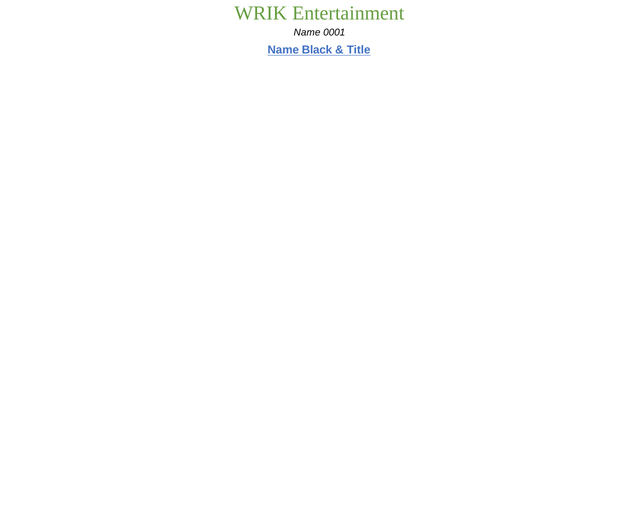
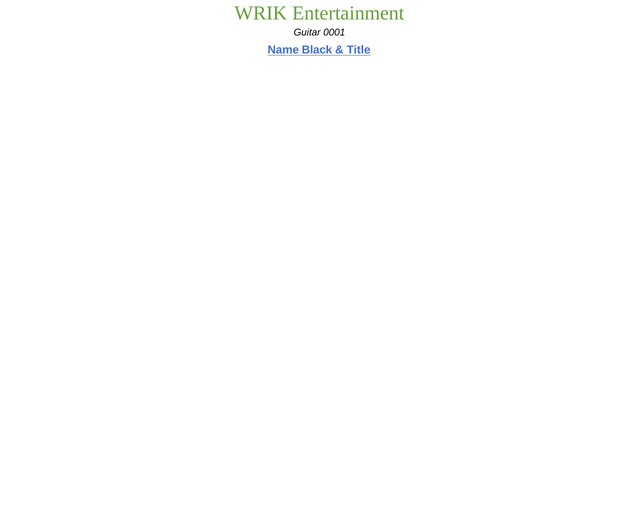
Name at (307, 32): Name -> Guitar
